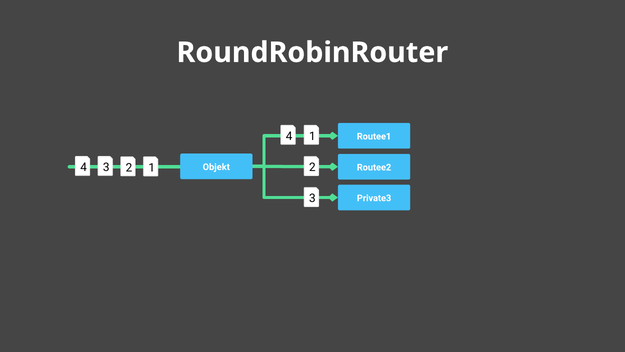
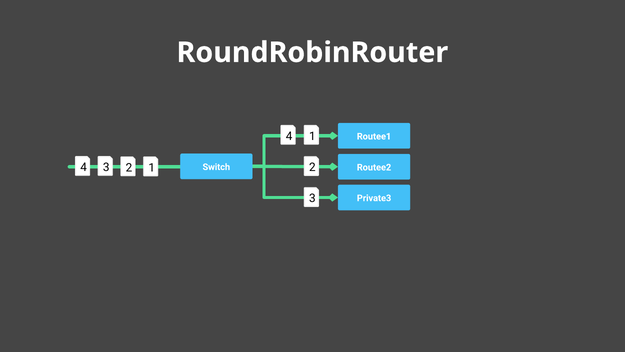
Objekt: Objekt -> Switch
